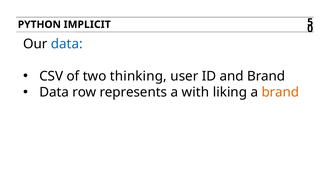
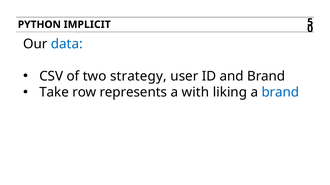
thinking: thinking -> strategy
Data at (54, 92): Data -> Take
brand at (280, 92) colour: orange -> blue
